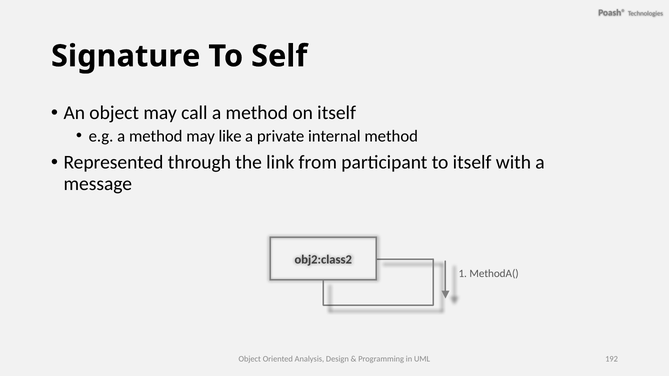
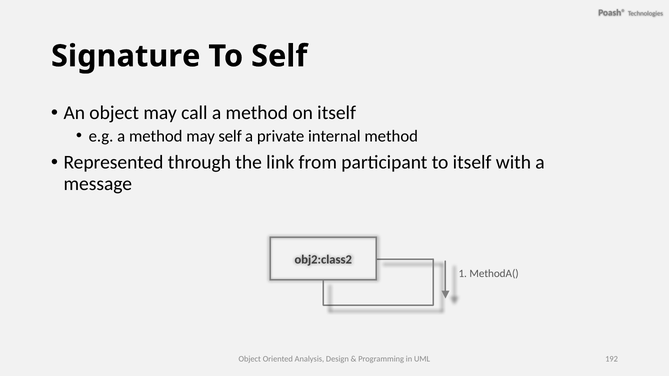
may like: like -> self
